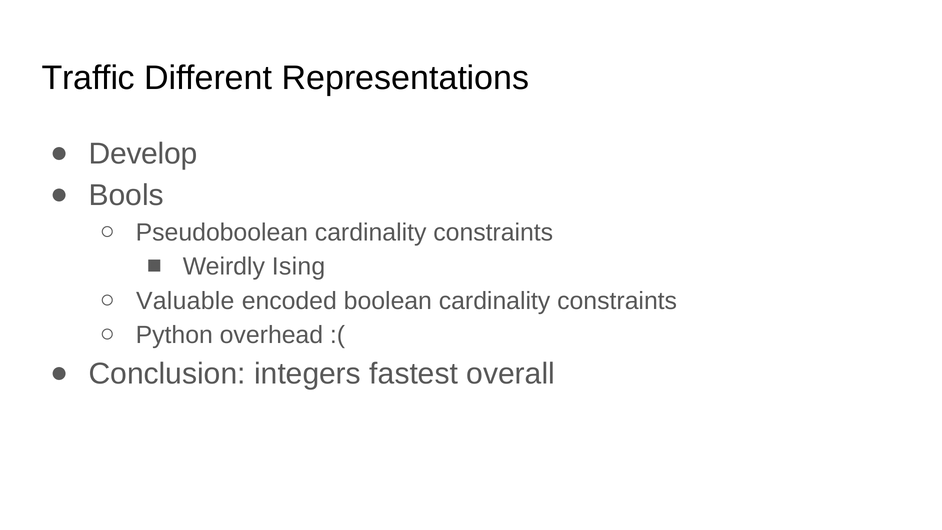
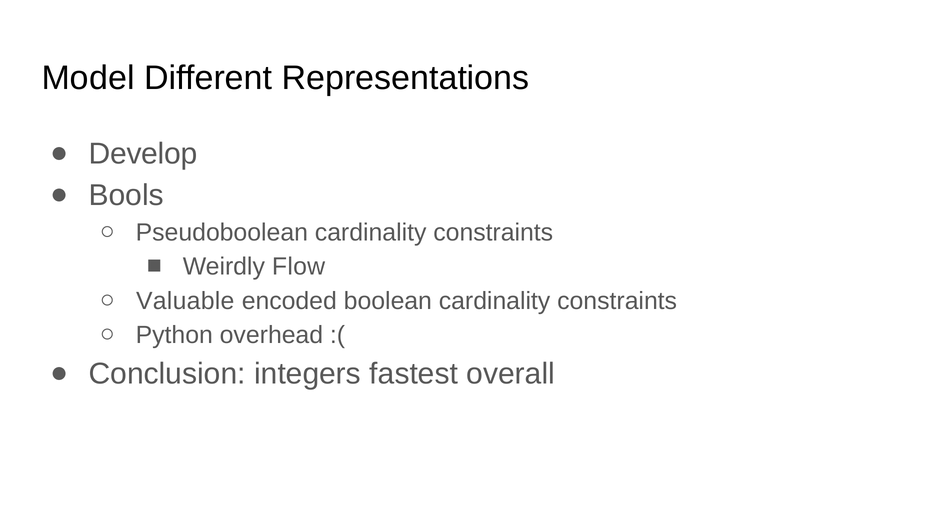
Traffic: Traffic -> Model
Ising: Ising -> Flow
